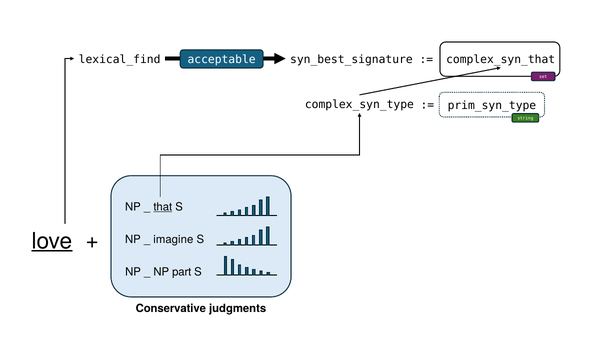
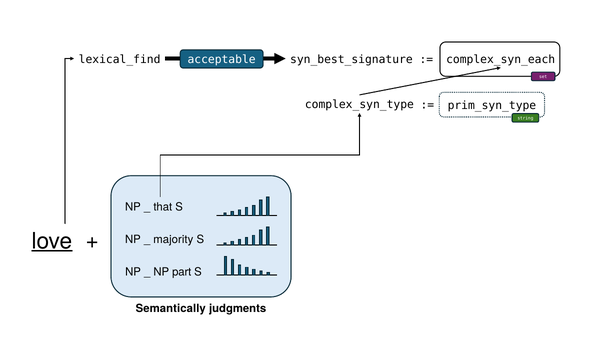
complex_syn_that: complex_syn_that -> complex_syn_each
that underline: present -> none
imagine: imagine -> majority
Conservative: Conservative -> Semantically
